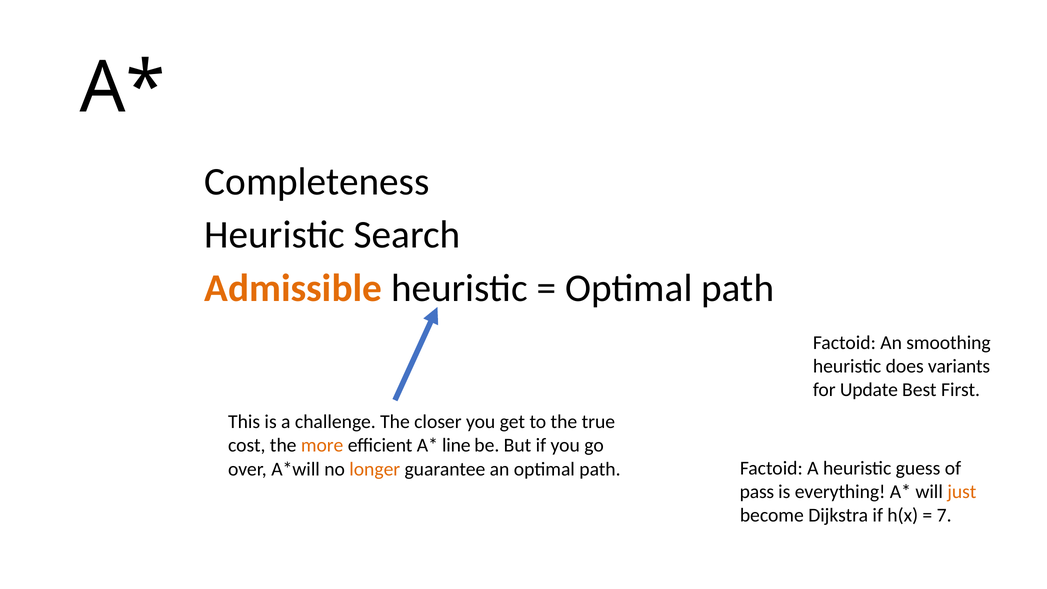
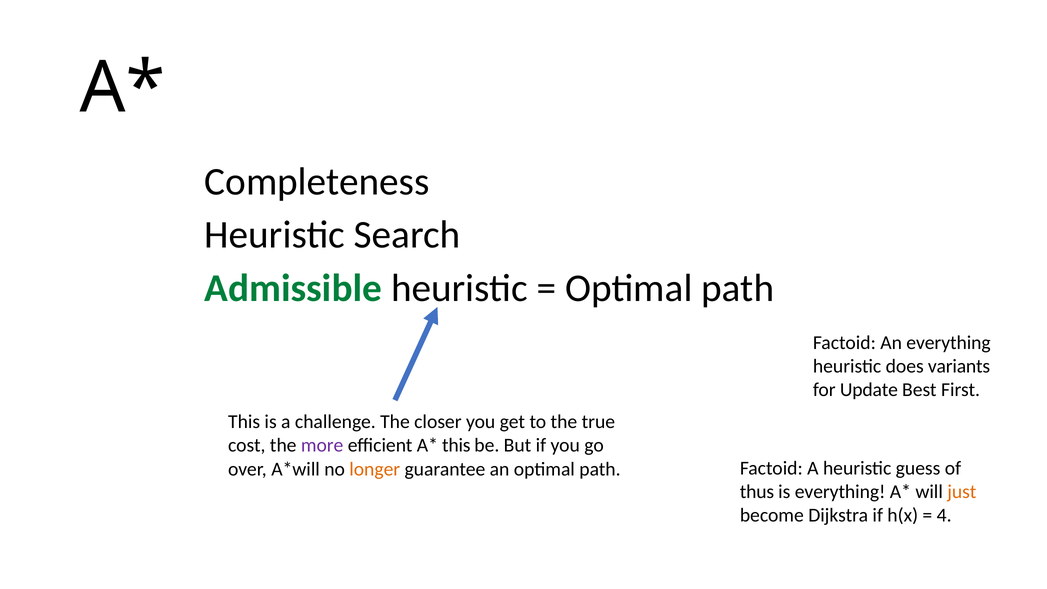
Admissible colour: orange -> green
An smoothing: smoothing -> everything
more colour: orange -> purple
line at (456, 445): line -> this
pass: pass -> thus
7: 7 -> 4
